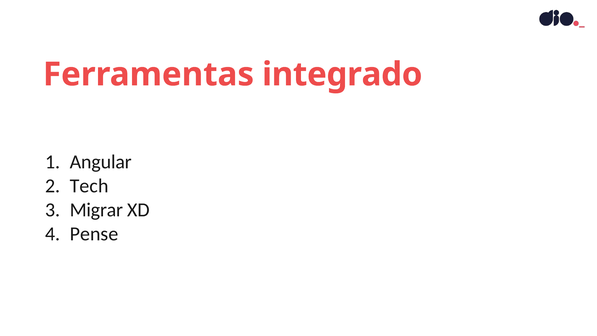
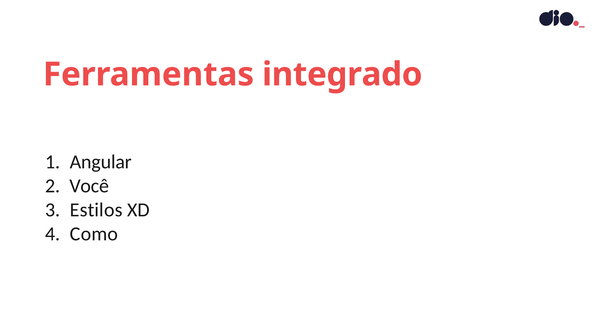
Tech: Tech -> Você
Migrar: Migrar -> Estilos
Pense: Pense -> Como
